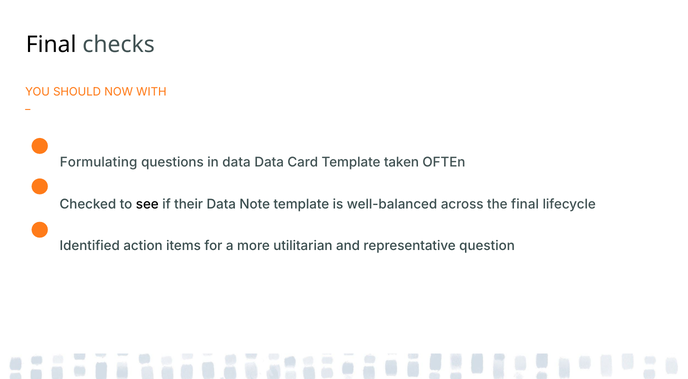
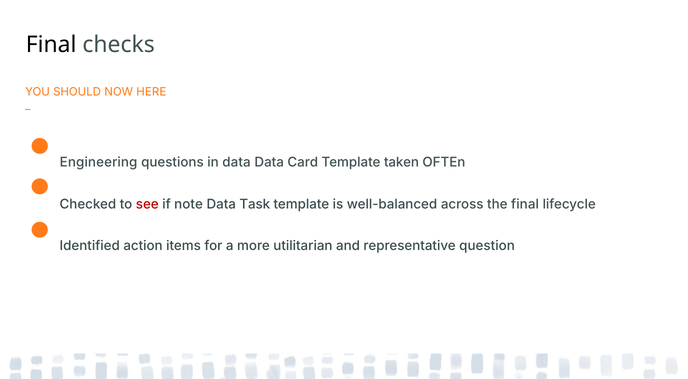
WITH: WITH -> HERE
Formulating: Formulating -> Engineering
see colour: black -> red
their: their -> note
Note: Note -> Task
